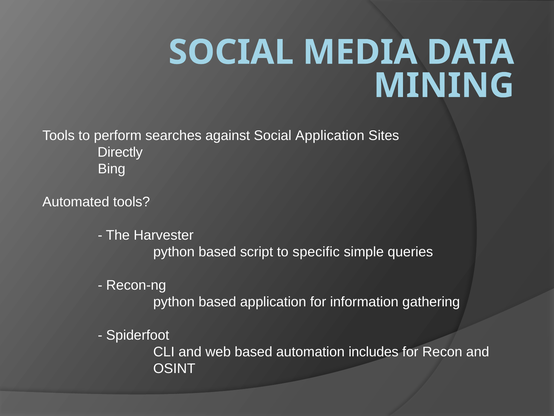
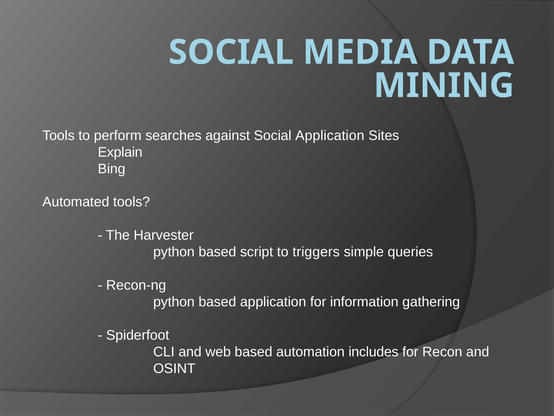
Directly: Directly -> Explain
specific: specific -> triggers
